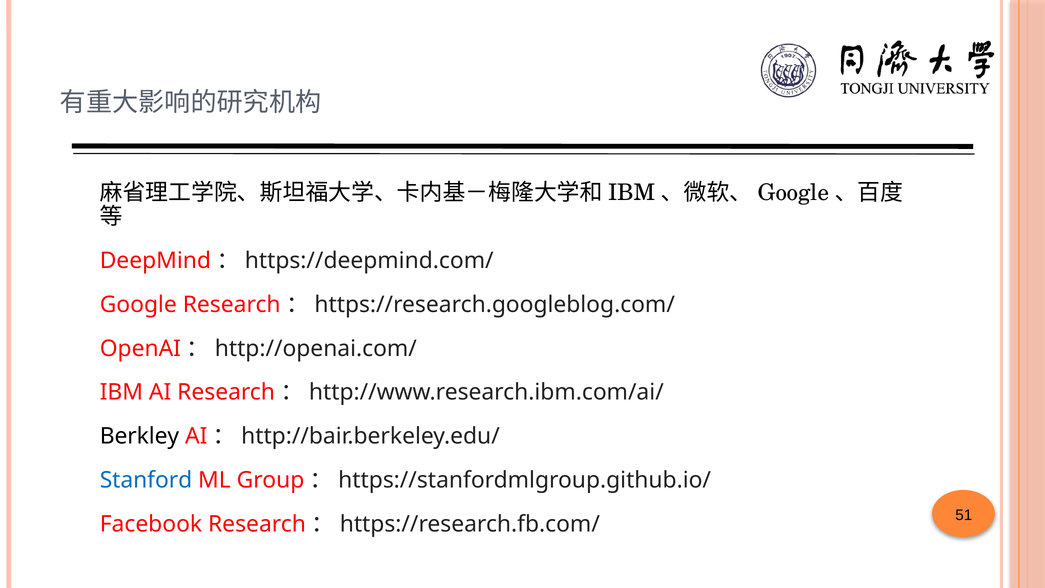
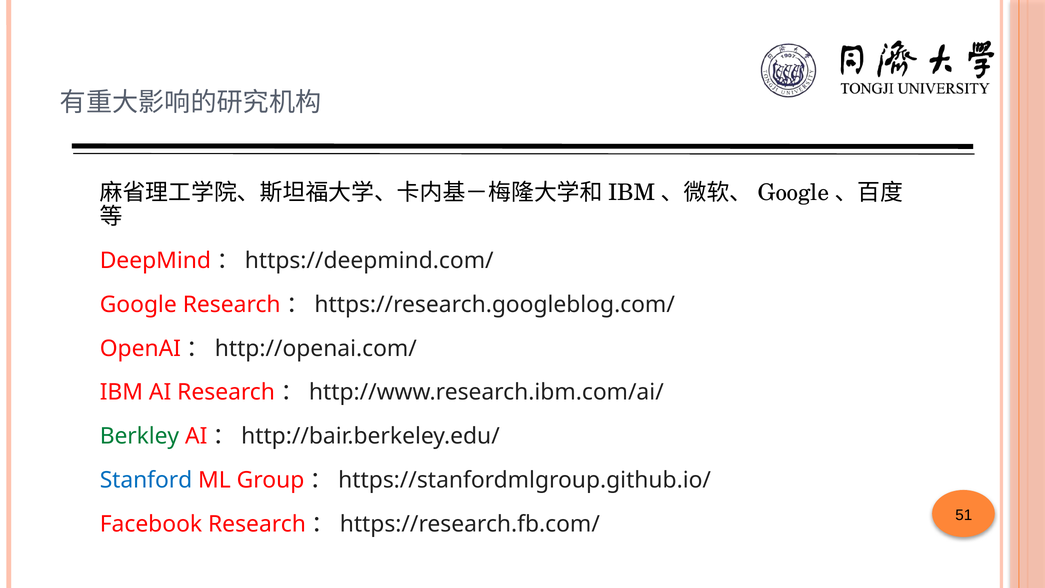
Berkley colour: black -> green
